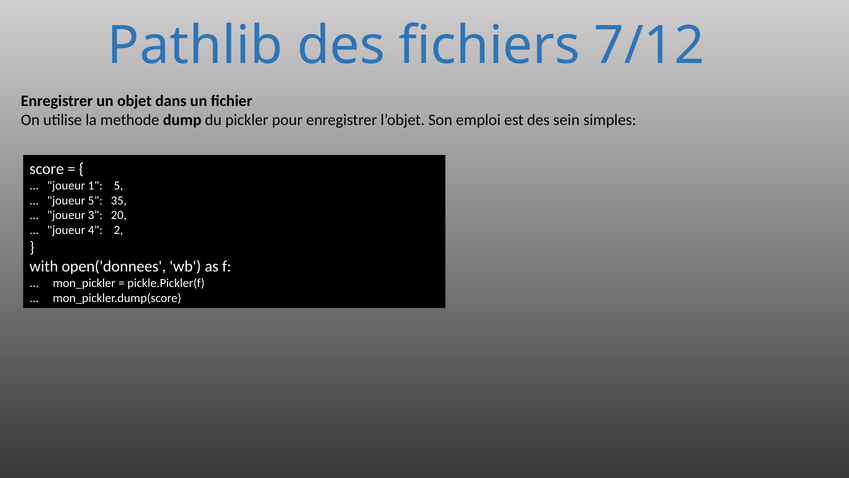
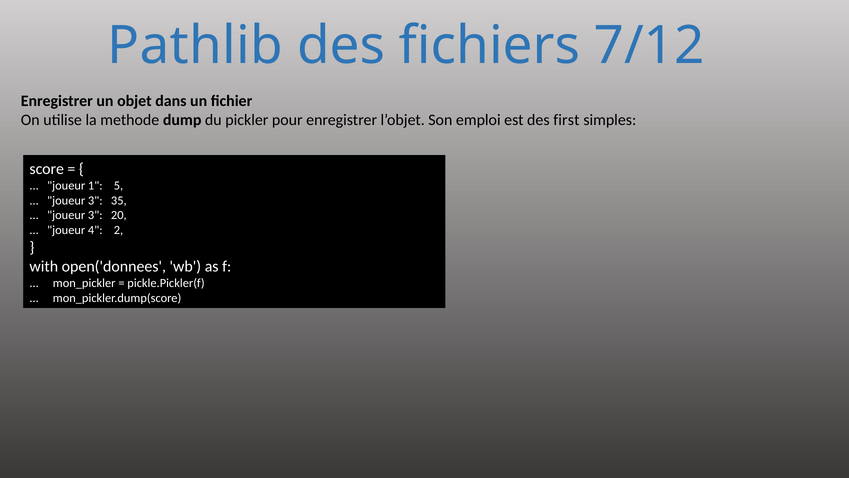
sein: sein -> first
5 at (95, 200): 5 -> 3
